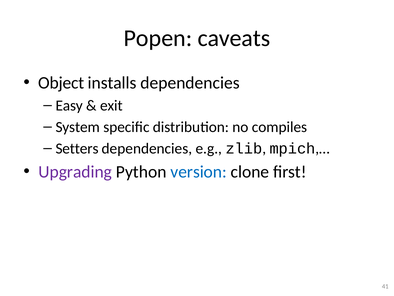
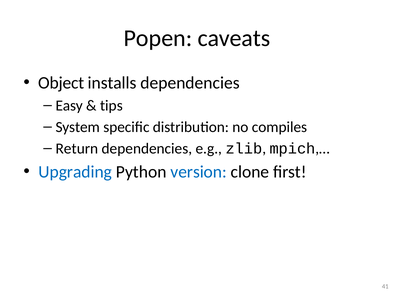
exit: exit -> tips
Setters: Setters -> Return
Upgrading colour: purple -> blue
